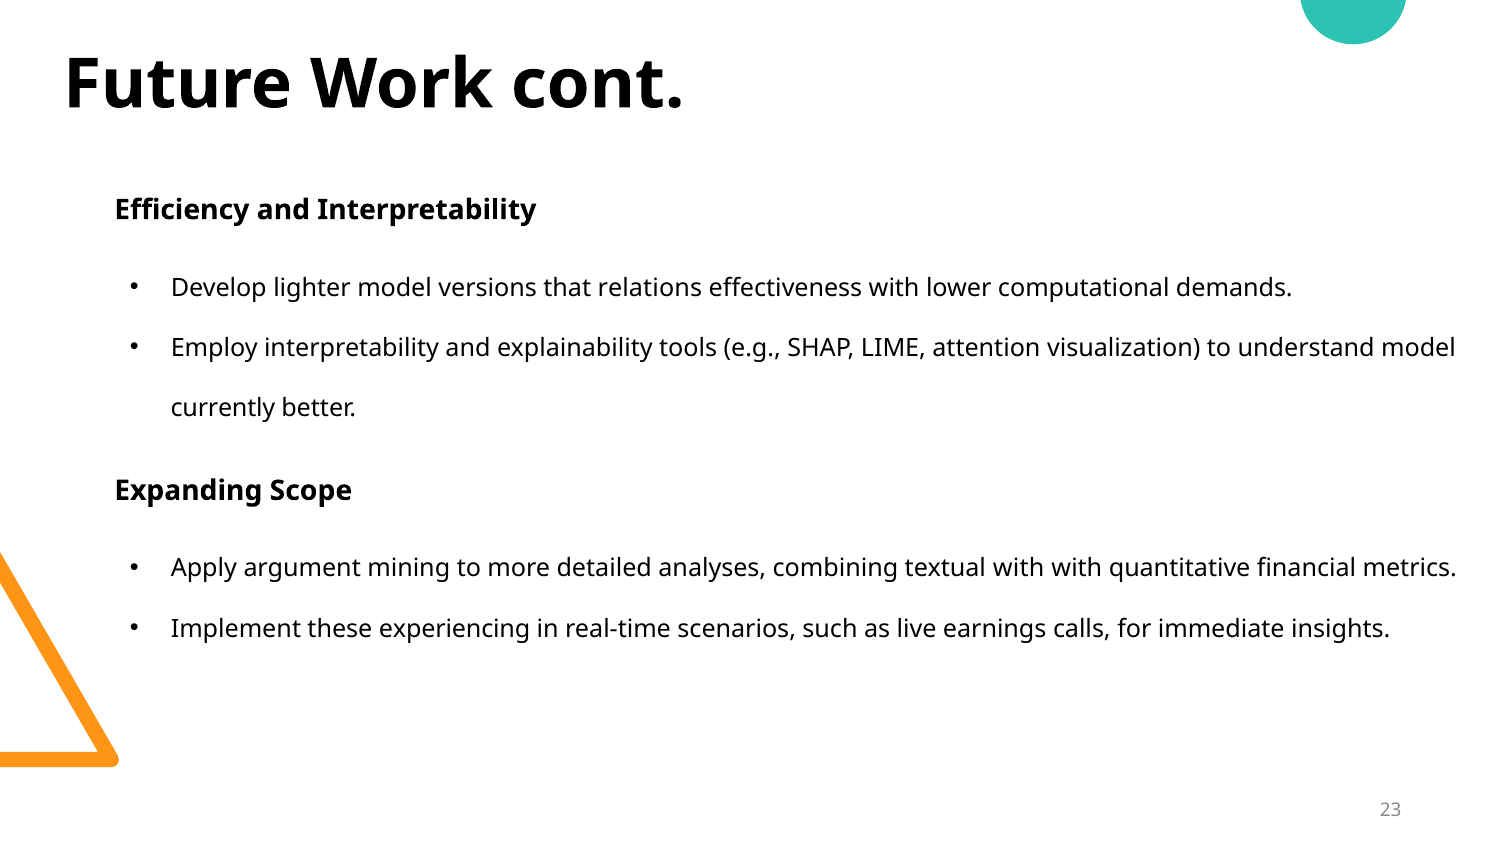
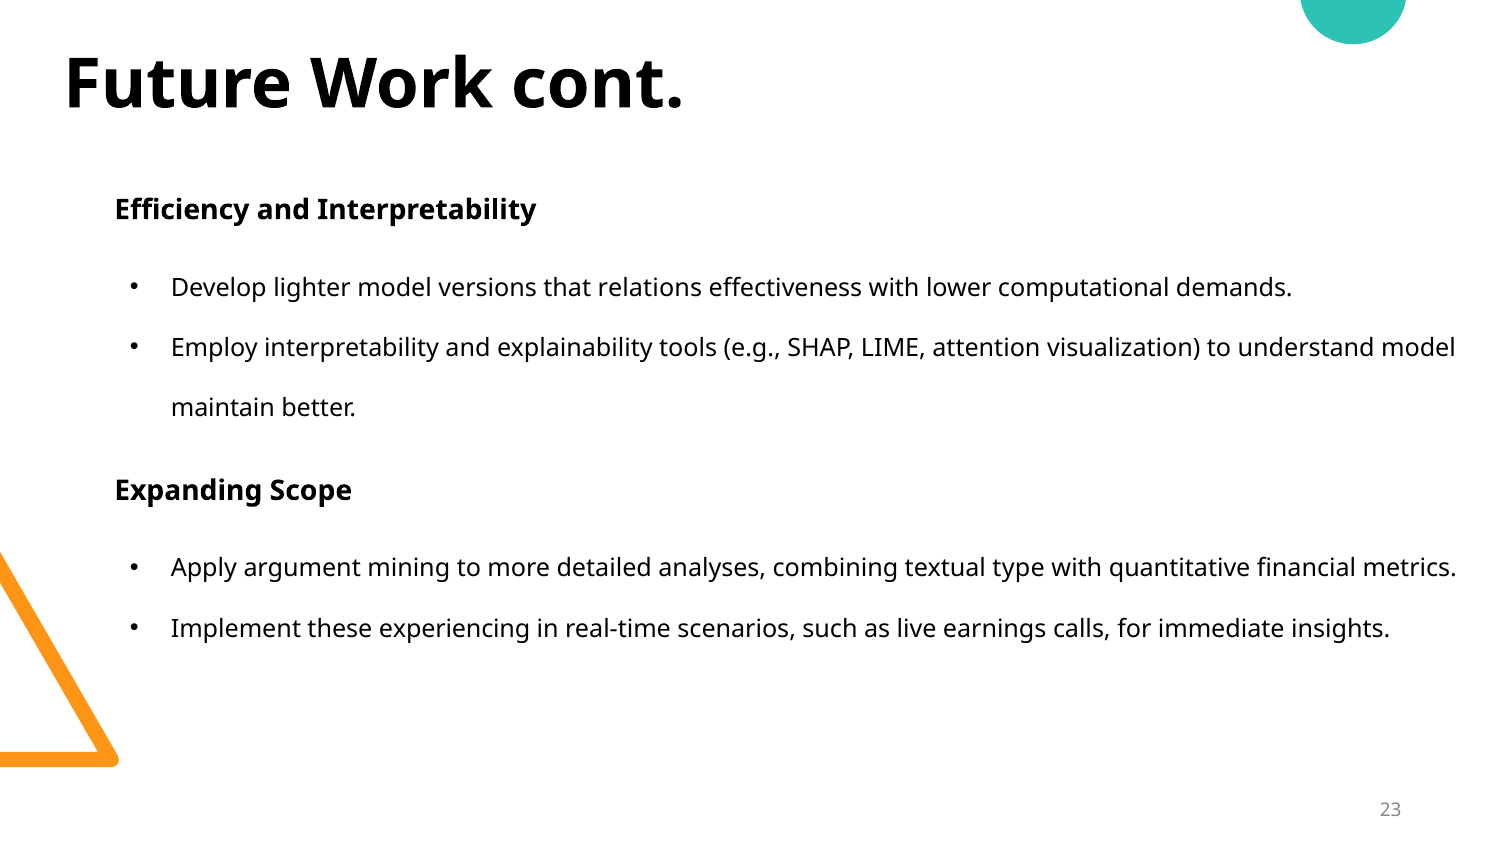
currently: currently -> maintain
textual with: with -> type
